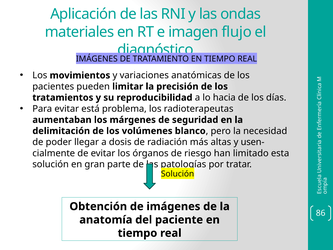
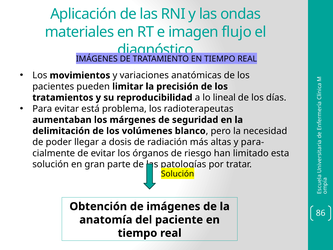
hacia: hacia -> lineal
usen-: usen- -> para-
